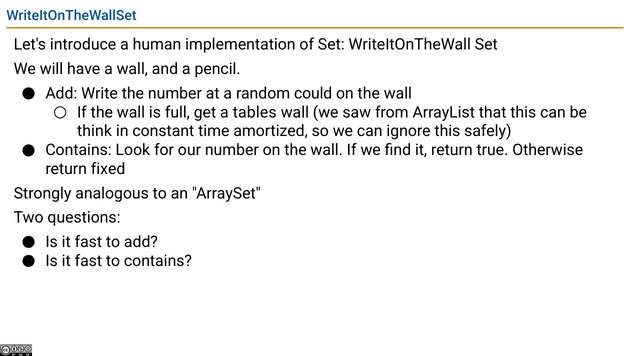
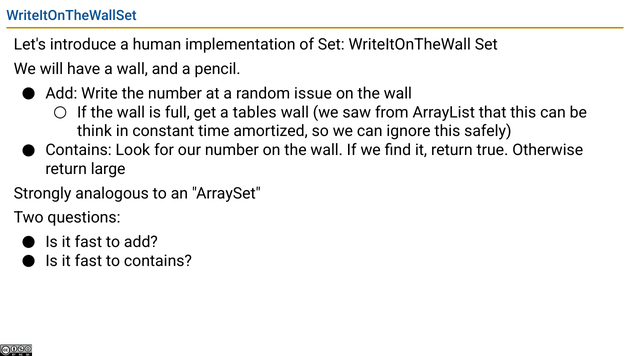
could: could -> issue
fixed: fixed -> large
